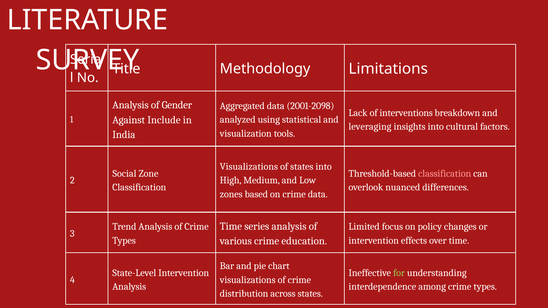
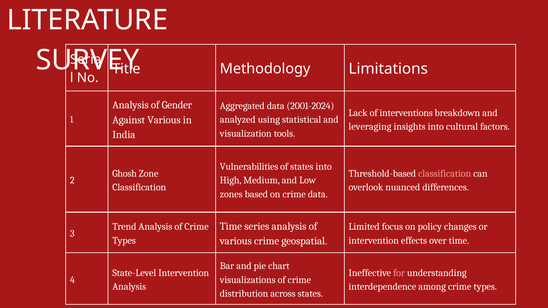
2001-2098: 2001-2098 -> 2001-2024
Against Include: Include -> Various
Visualizations at (249, 167): Visualizations -> Vulnerabilities
Social: Social -> Ghosh
education: education -> geospatial
for colour: light green -> pink
